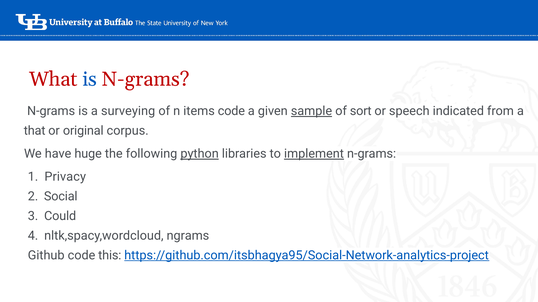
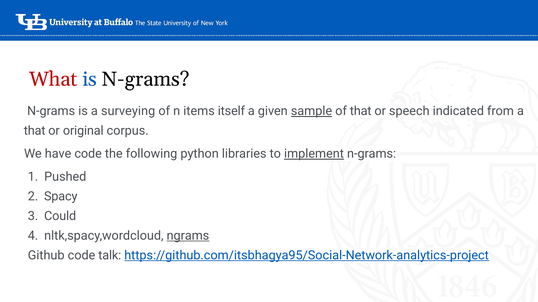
N-grams at (146, 79) colour: red -> black
items code: code -> itself
of sort: sort -> that
have huge: huge -> code
python underline: present -> none
Privacy: Privacy -> Pushed
Social: Social -> Spacy
ngrams underline: none -> present
this: this -> talk
